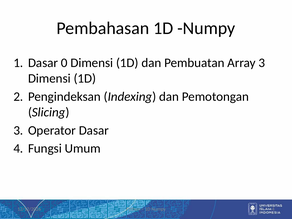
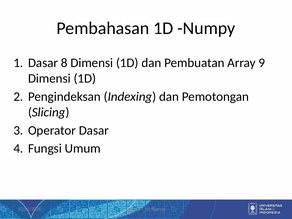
0: 0 -> 8
Array 3: 3 -> 9
